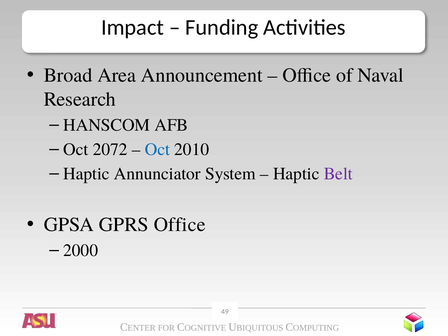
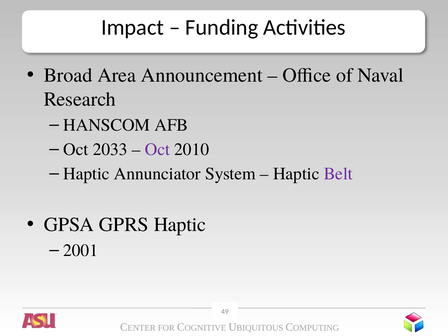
2072: 2072 -> 2033
Oct at (157, 149) colour: blue -> purple
GPRS Office: Office -> Haptic
2000: 2000 -> 2001
